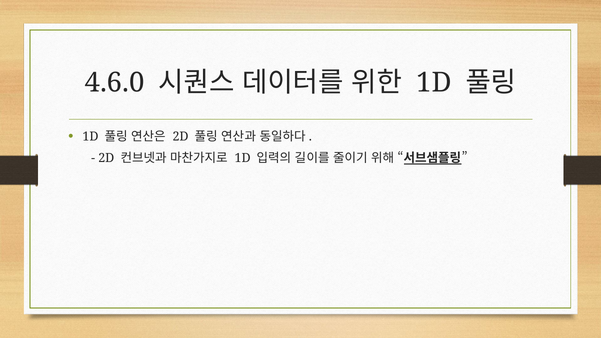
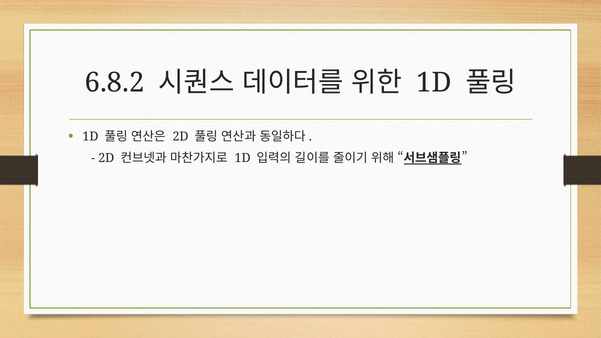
4.6.0: 4.6.0 -> 6.8.2
